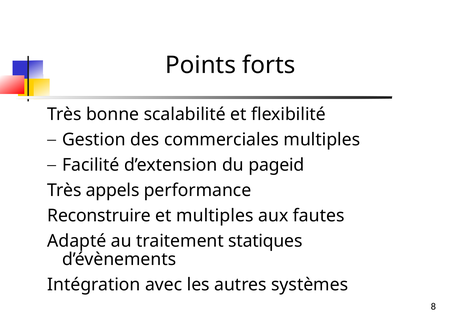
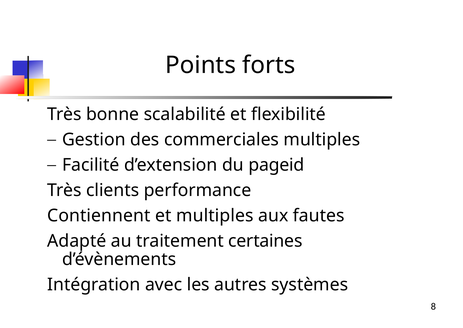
appels: appels -> clients
Reconstruire: Reconstruire -> Contiennent
statiques: statiques -> certaines
